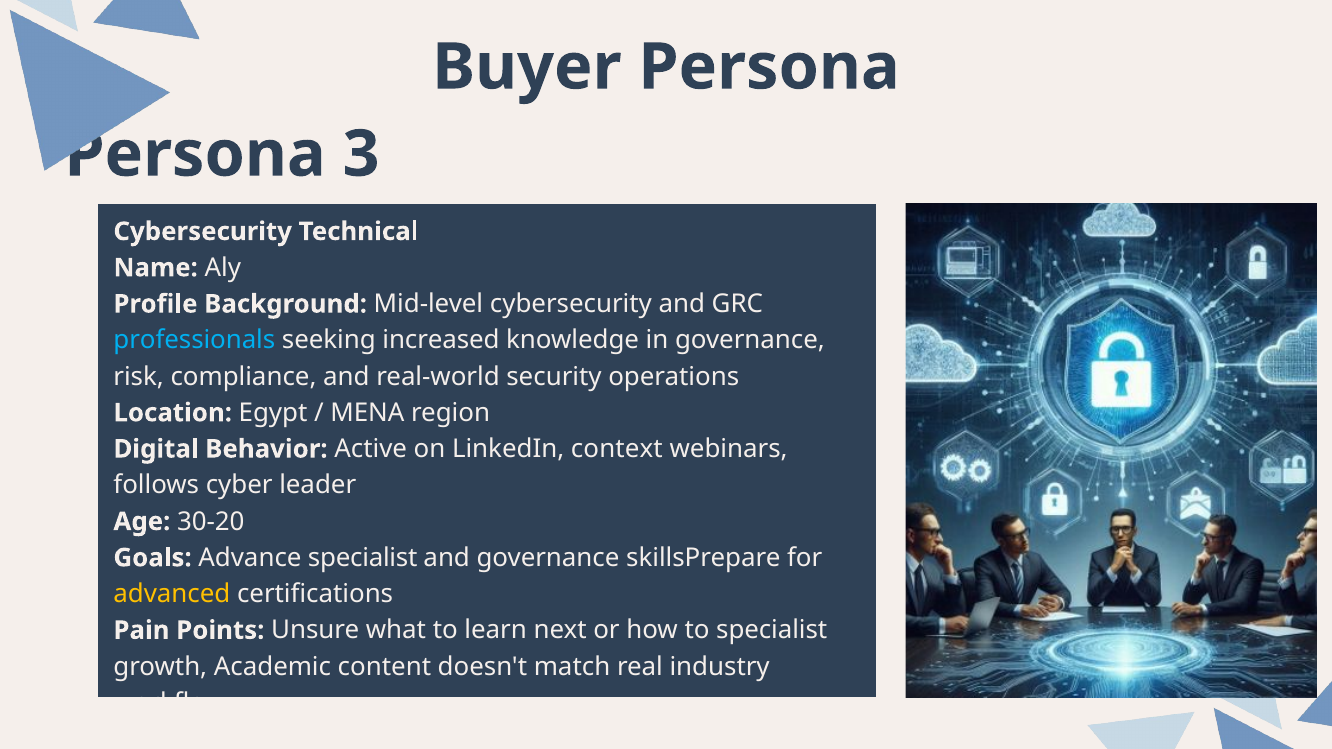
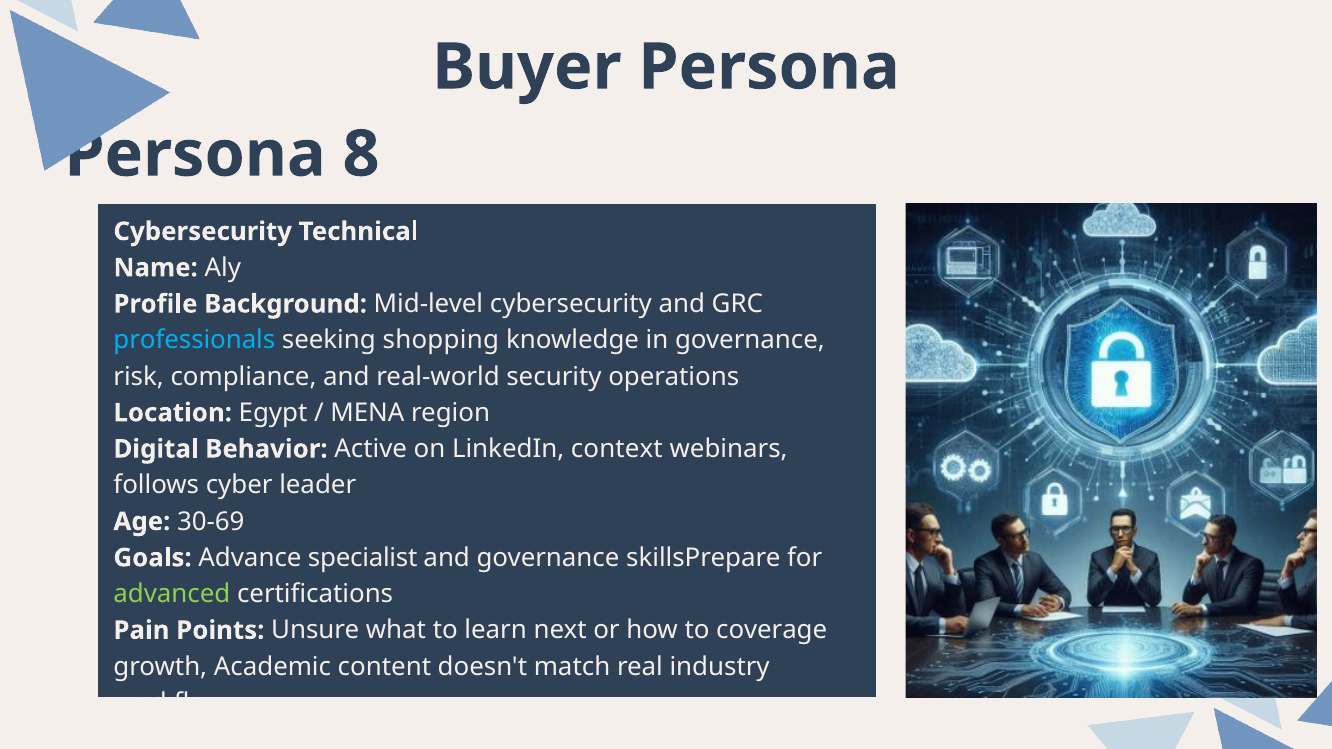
3: 3 -> 8
increased: increased -> shopping
30-20: 30-20 -> 30-69
advanced colour: yellow -> light green
to specialist: specialist -> coverage
